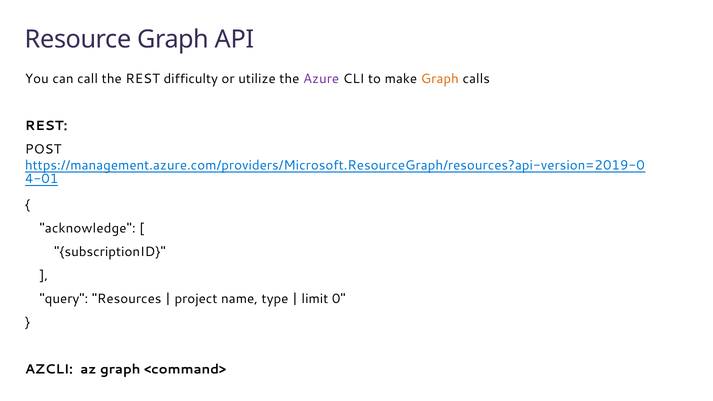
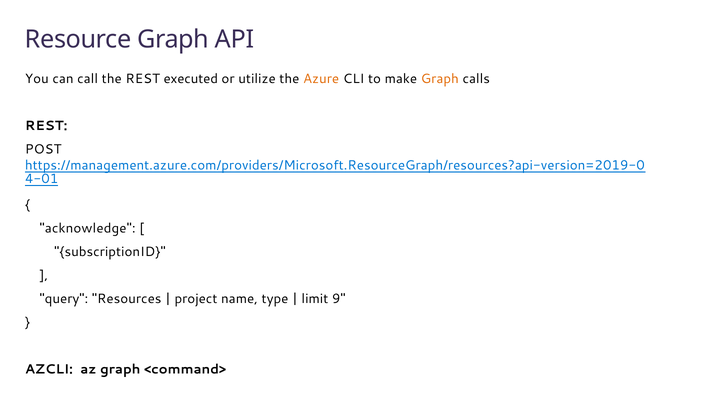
difficulty: difficulty -> executed
Azure colour: purple -> orange
0: 0 -> 9
